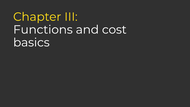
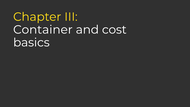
Functions: Functions -> Container
